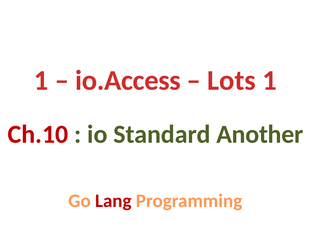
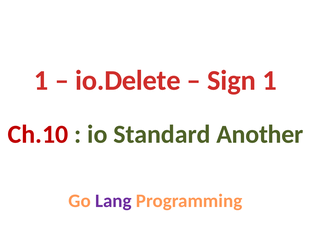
io.Access: io.Access -> io.Delete
Lots: Lots -> Sign
Lang colour: red -> purple
